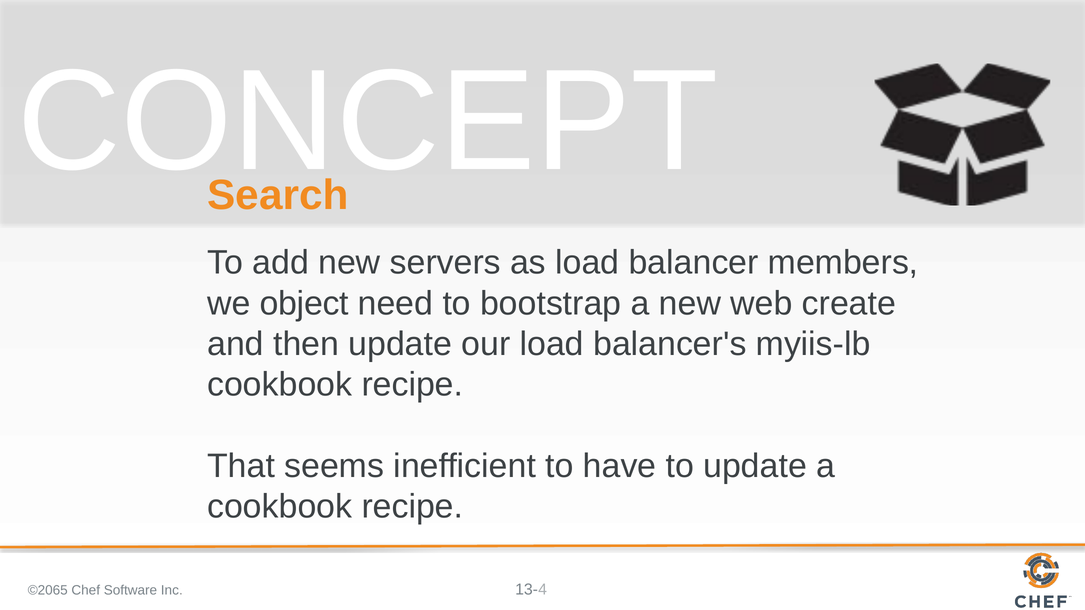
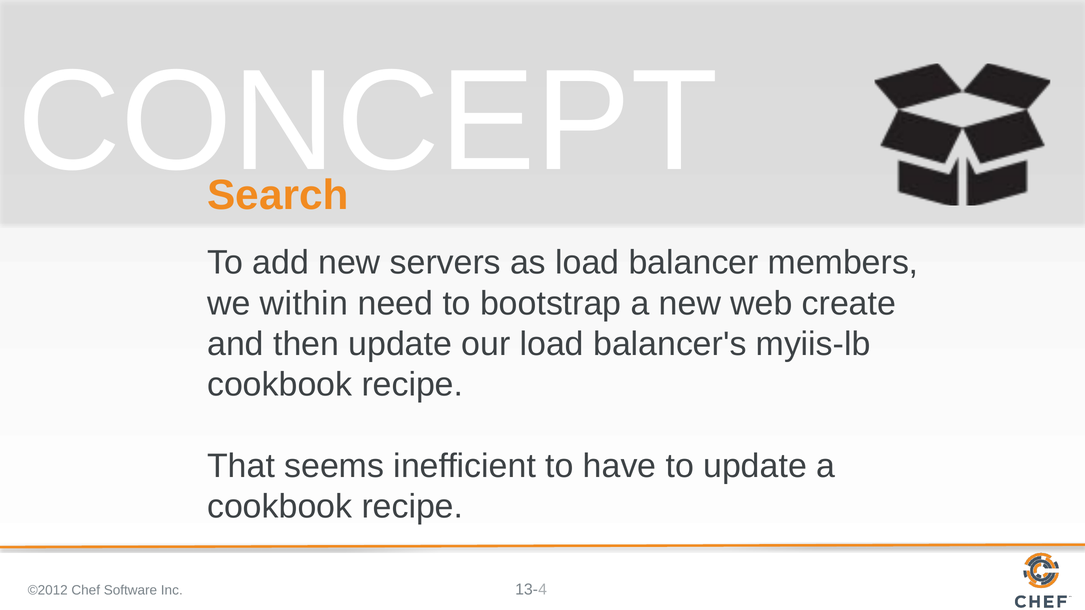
object: object -> within
©2065: ©2065 -> ©2012
